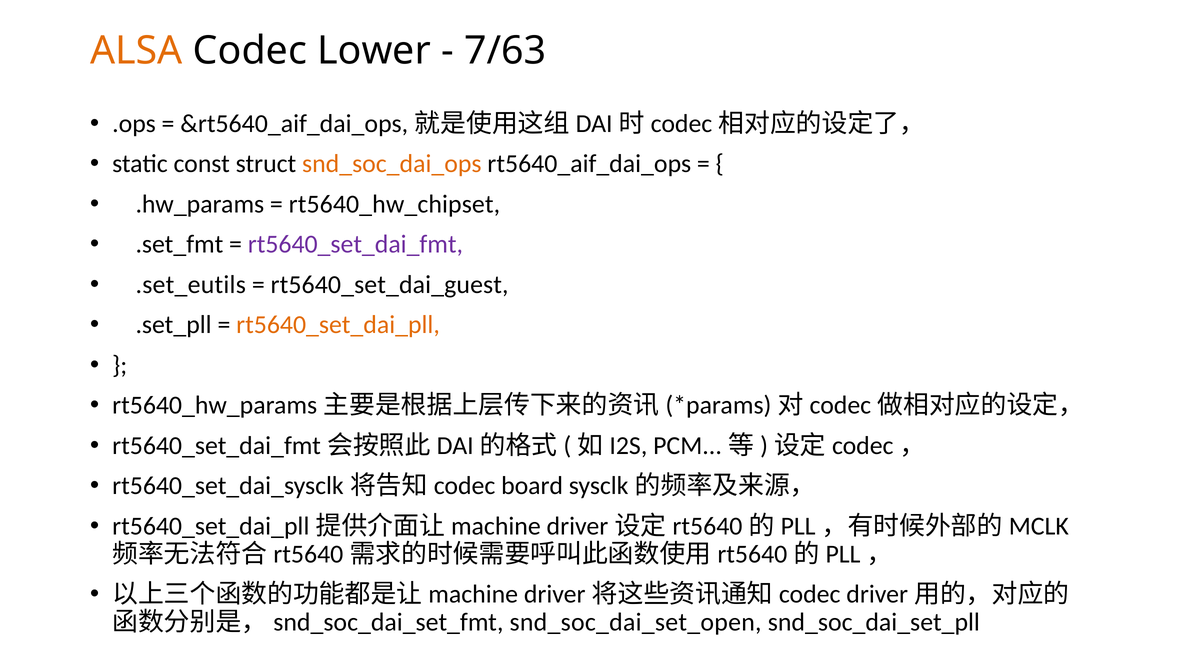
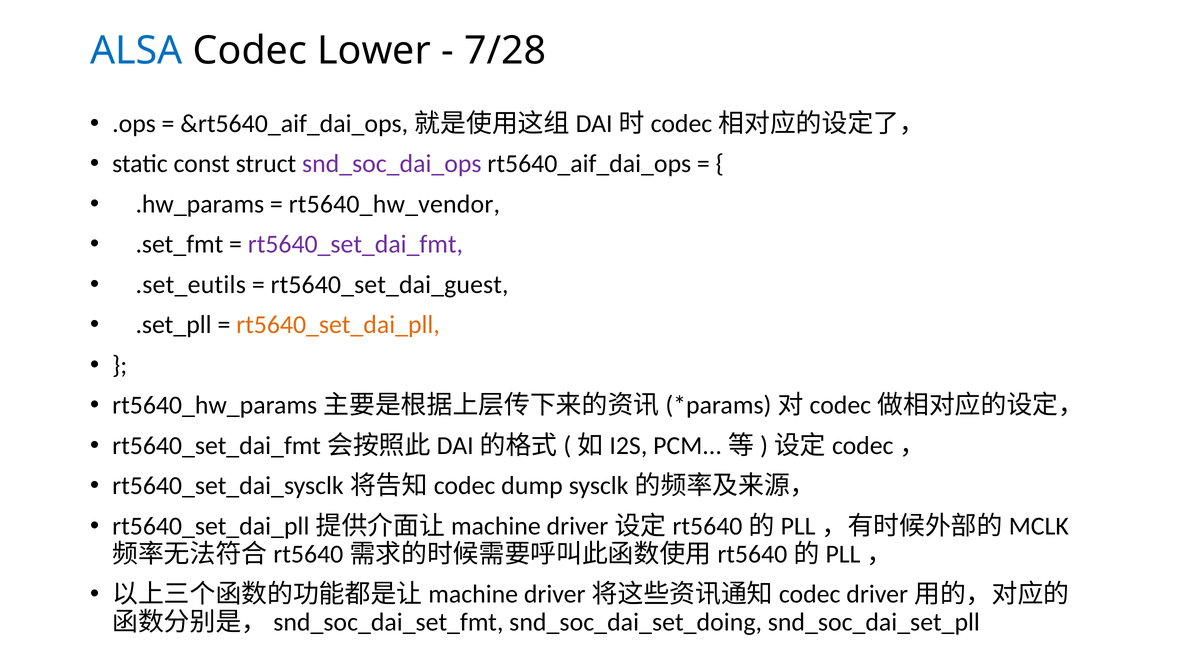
ALSA colour: orange -> blue
7/63: 7/63 -> 7/28
snd_soc_dai_ops colour: orange -> purple
rt5640_hw_chipset: rt5640_hw_chipset -> rt5640_hw_vendor
board: board -> dump
snd_soc_dai_set_open: snd_soc_dai_set_open -> snd_soc_dai_set_doing
